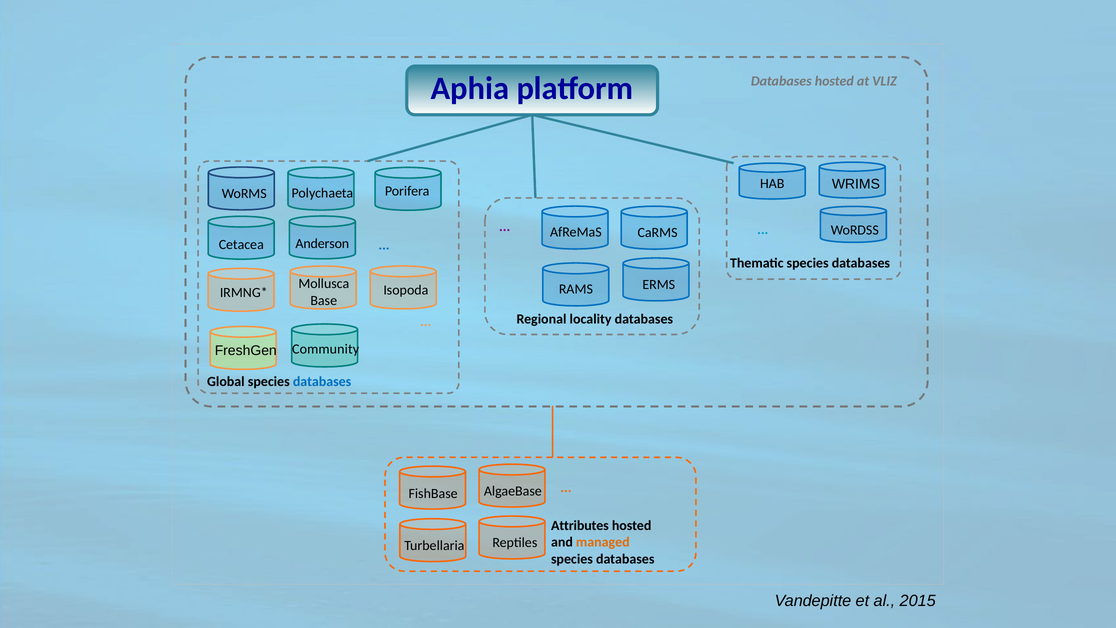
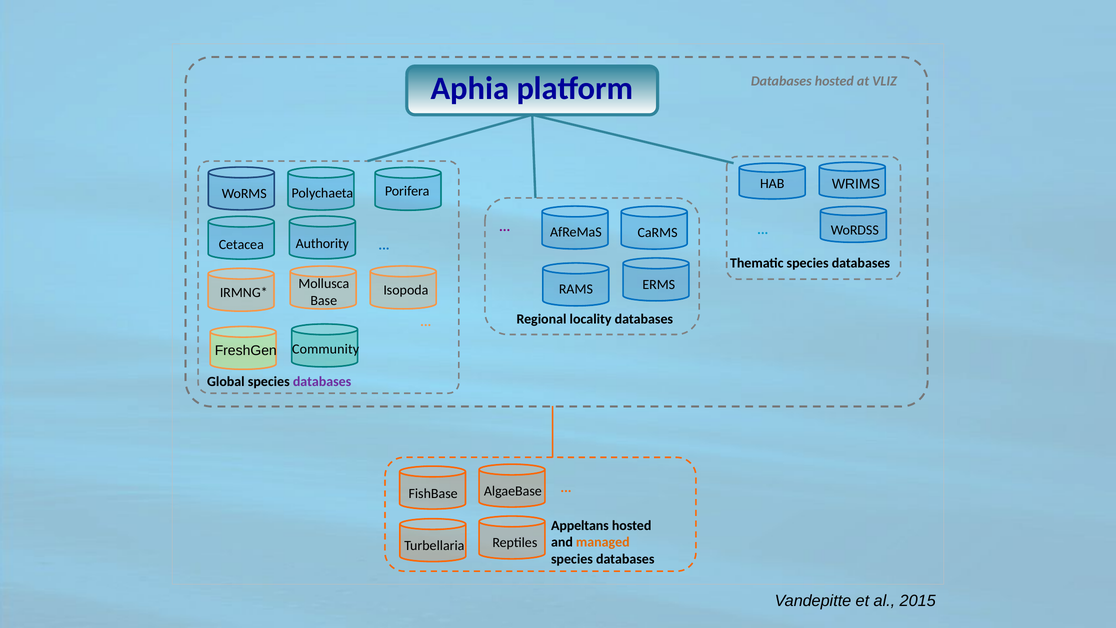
Anderson: Anderson -> Authority
databases at (322, 382) colour: blue -> purple
Attributes: Attributes -> Appeltans
